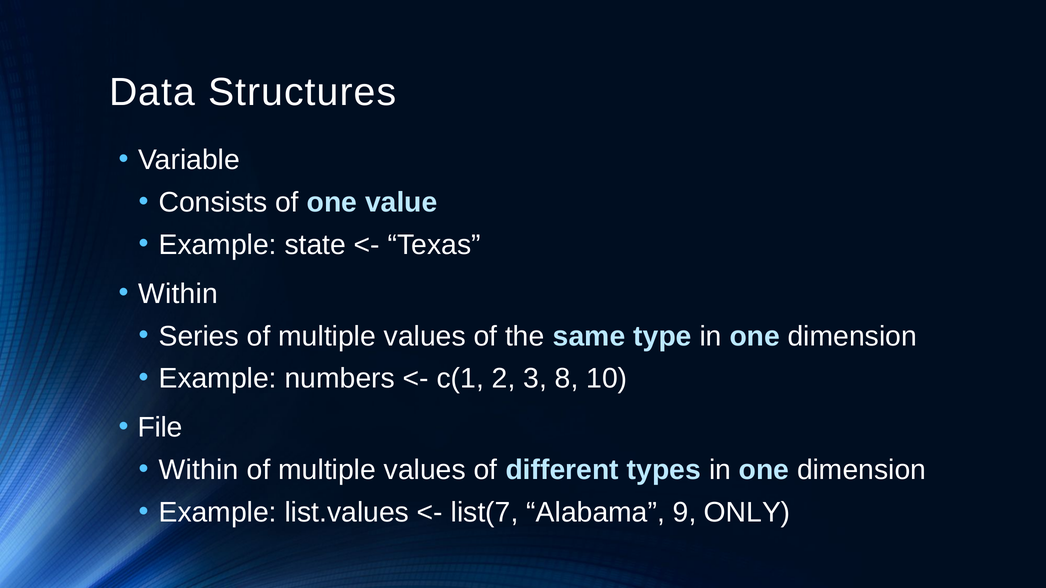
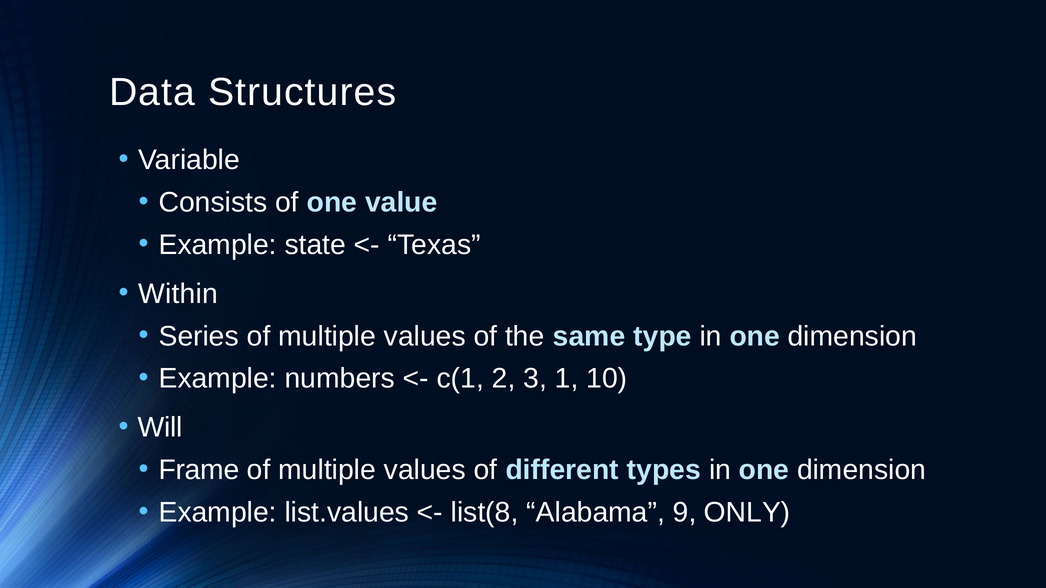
8: 8 -> 1
File: File -> Will
Within at (199, 470): Within -> Frame
list(7: list(7 -> list(8
